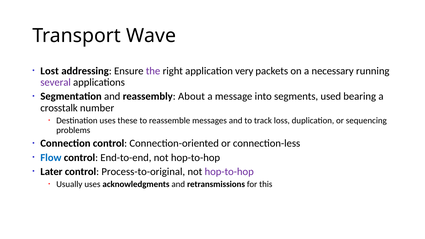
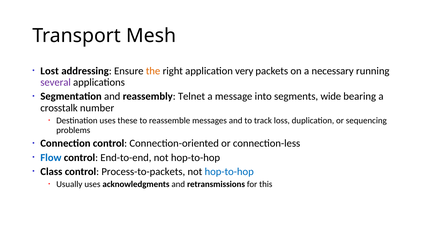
Wave: Wave -> Mesh
the colour: purple -> orange
About: About -> Telnet
used: used -> wide
Later: Later -> Class
Process-to-original: Process-to-original -> Process-to-packets
hop-to-hop at (229, 172) colour: purple -> blue
